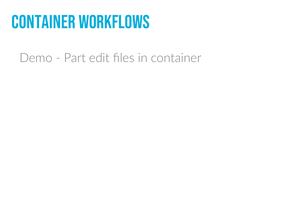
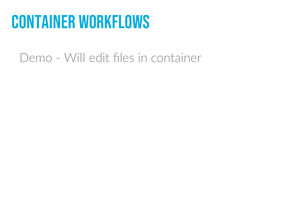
Part: Part -> Will
